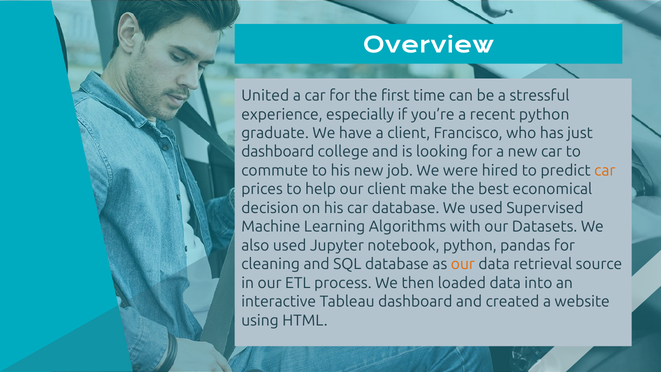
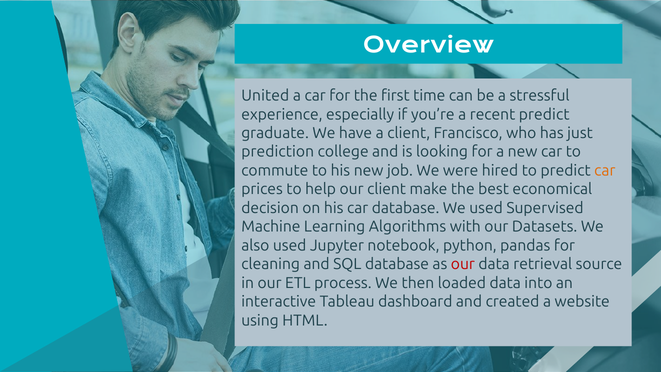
recent python: python -> predict
dashboard at (278, 152): dashboard -> prediction
our at (463, 264) colour: orange -> red
